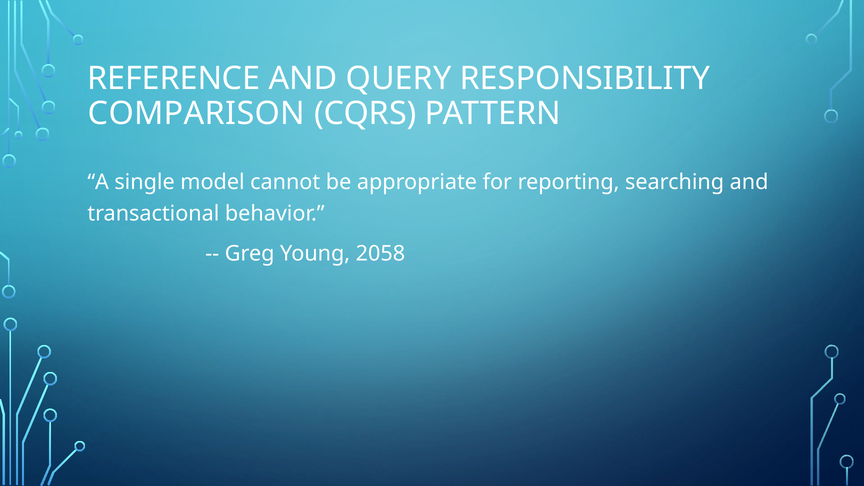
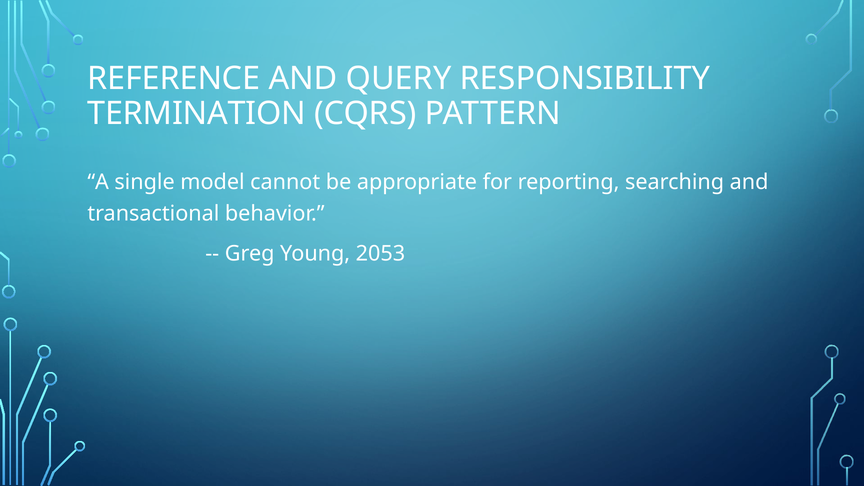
COMPARISON: COMPARISON -> TERMINATION
2058: 2058 -> 2053
